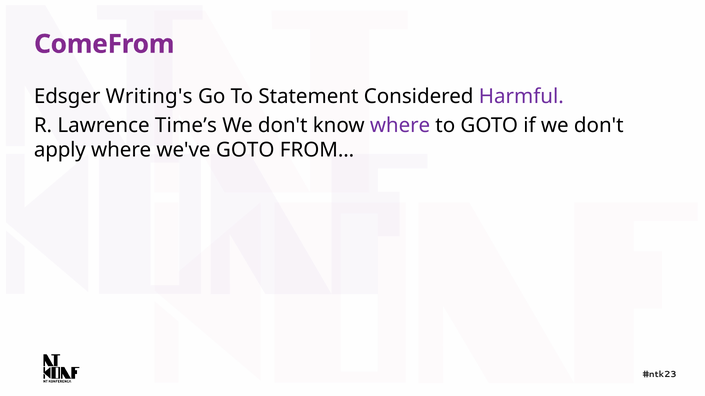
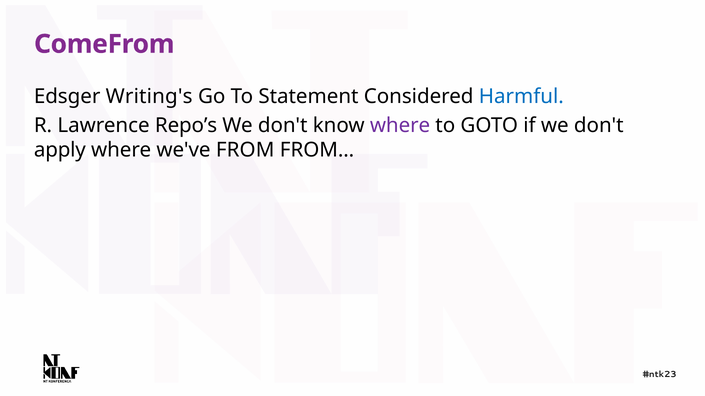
Harmful colour: purple -> blue
Time’s: Time’s -> Repo’s
we've GOTO: GOTO -> FROM
